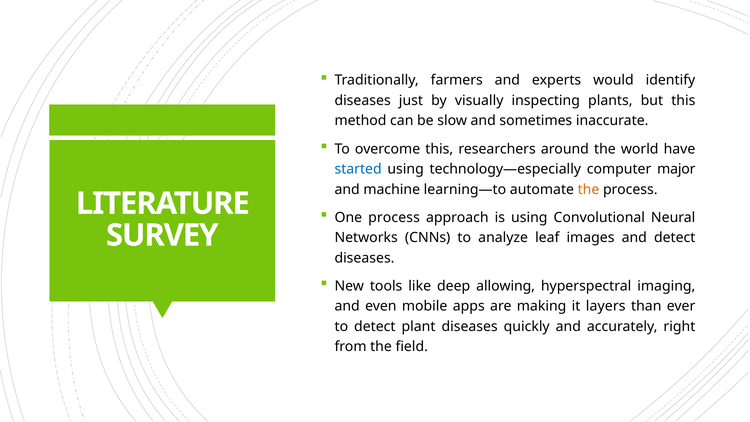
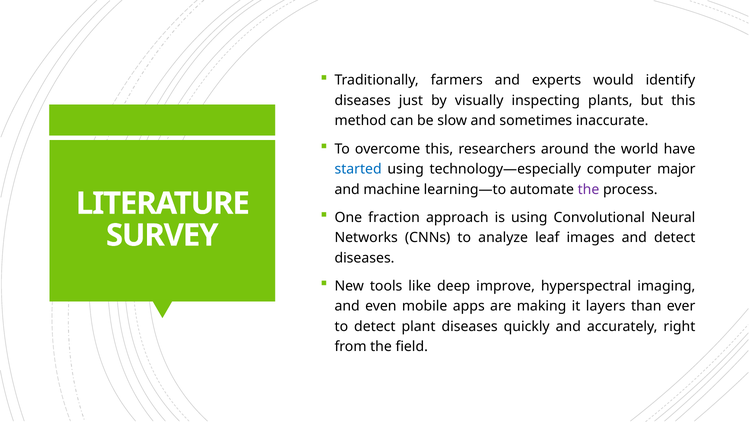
the at (588, 189) colour: orange -> purple
One process: process -> fraction
allowing: allowing -> improve
